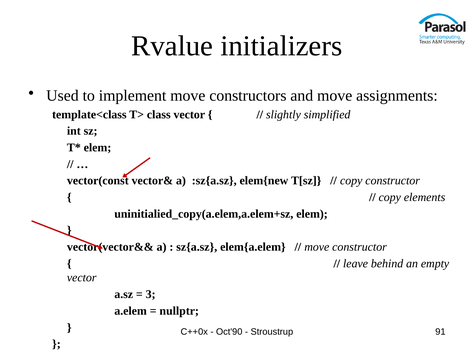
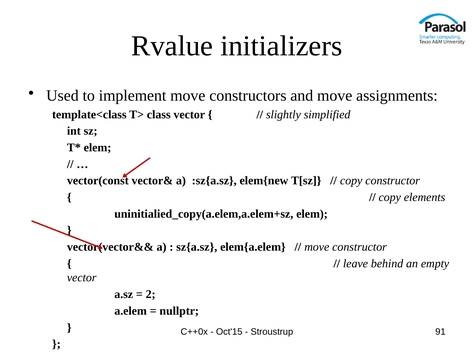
3: 3 -> 2
Oct'90: Oct'90 -> Oct'15
